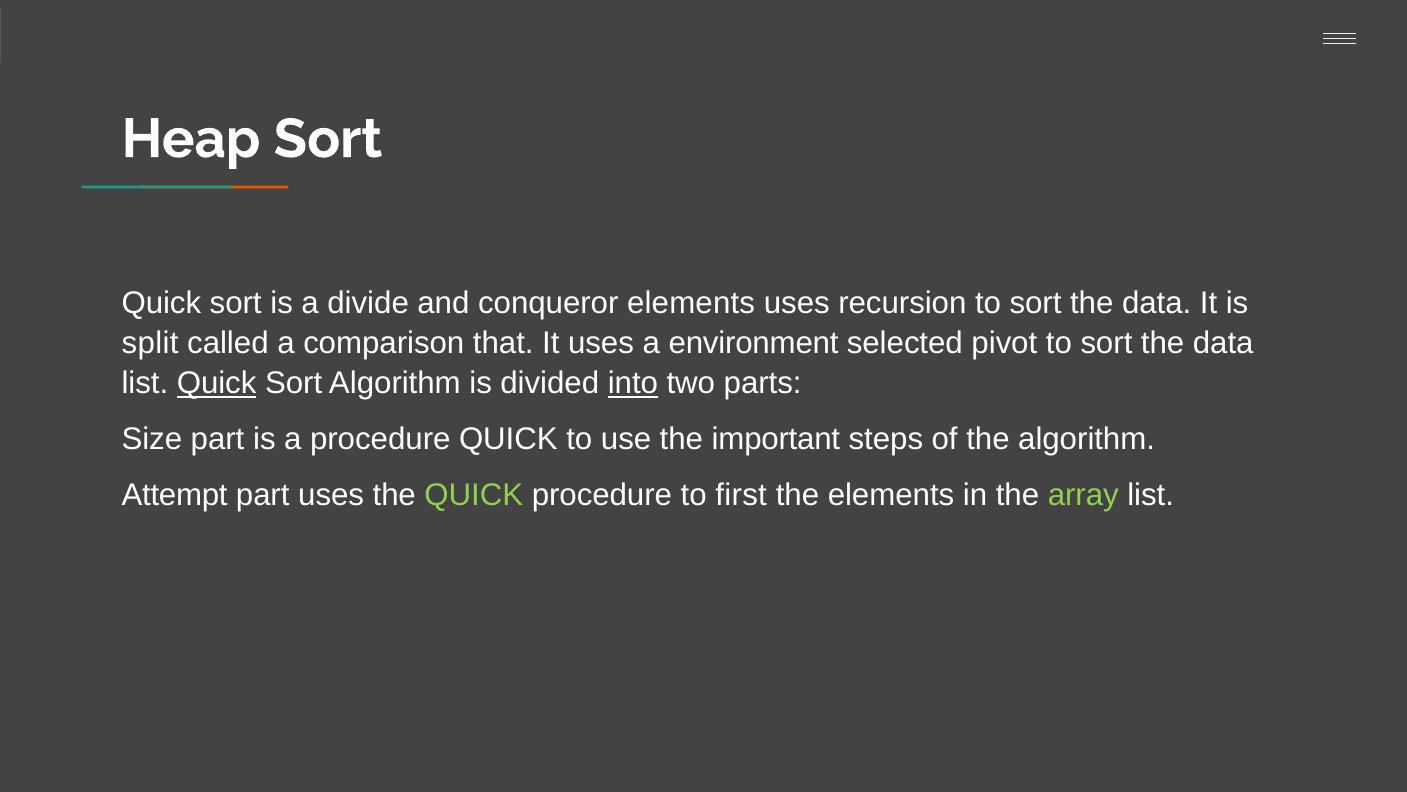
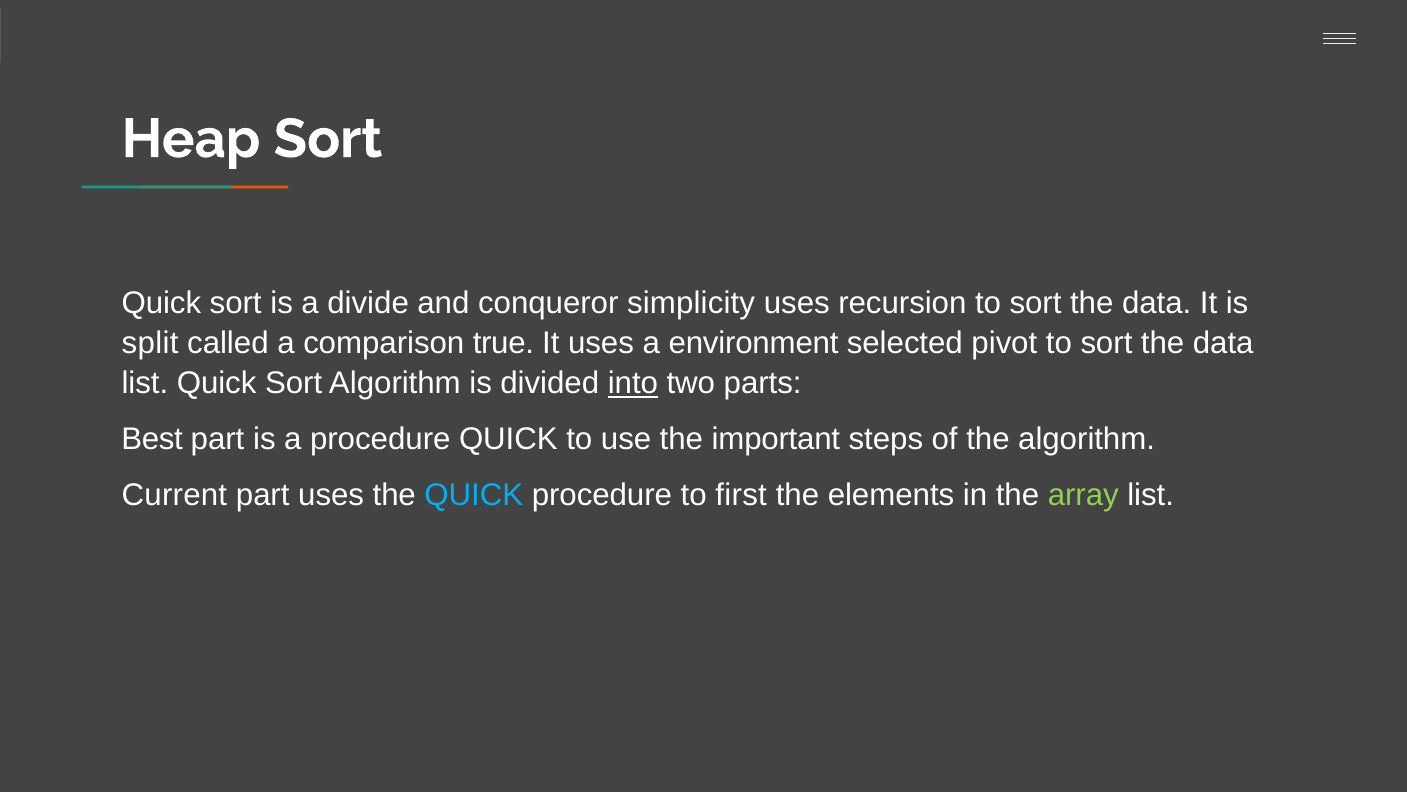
conqueror elements: elements -> simplicity
that: that -> true
Quick at (217, 383) underline: present -> none
Size: Size -> Best
Attempt: Attempt -> Current
QUICK at (474, 495) colour: light green -> light blue
